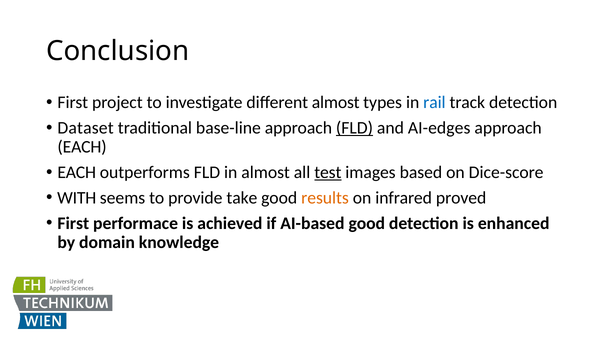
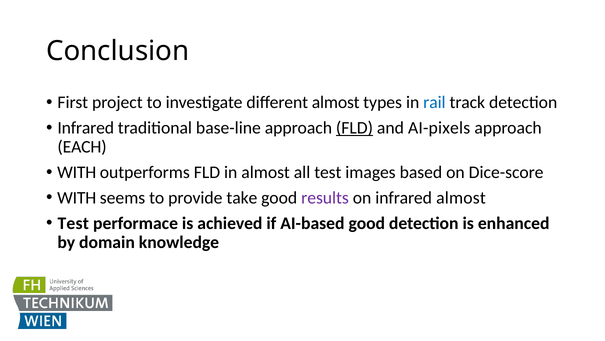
Dataset at (86, 128): Dataset -> Infrared
AI-edges: AI-edges -> AI-pixels
EACH at (77, 172): EACH -> WITH
test at (328, 172) underline: present -> none
results colour: orange -> purple
infrared proved: proved -> almost
First at (73, 223): First -> Test
